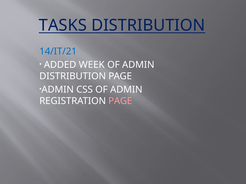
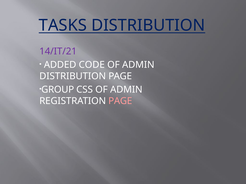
14/IT/21 colour: blue -> purple
WEEK: WEEK -> CODE
ADMIN at (58, 90): ADMIN -> GROUP
